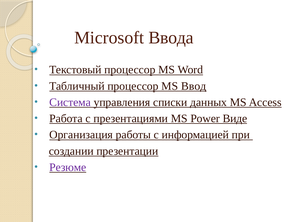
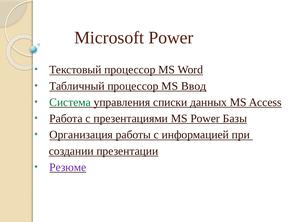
Microsoft Ввода: Ввода -> Power
Система colour: purple -> green
Виде: Виде -> Базы
